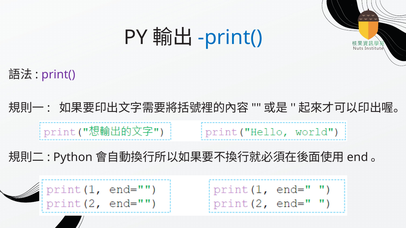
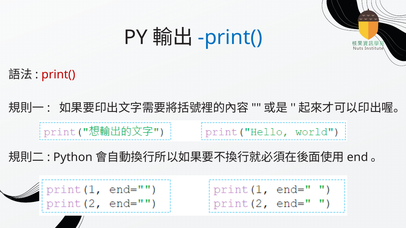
print( at (58, 75) colour: purple -> red
